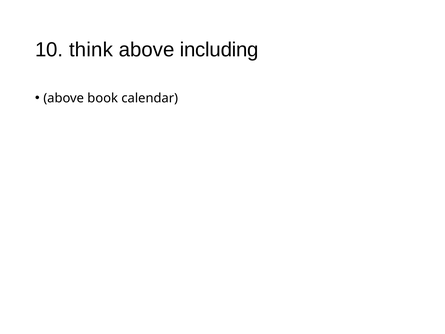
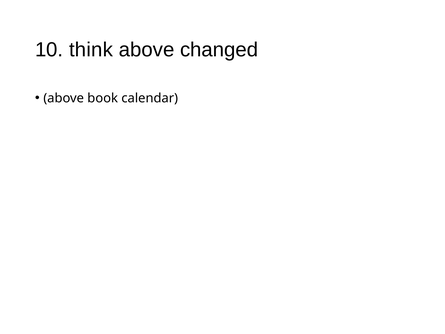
including: including -> changed
